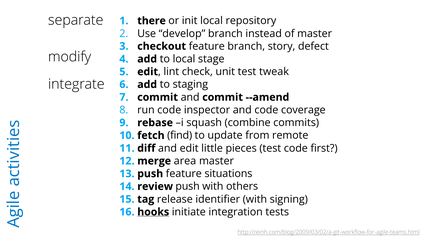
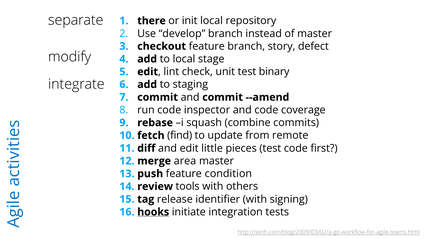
tweak: tweak -> binary
situations: situations -> condition
review push: push -> tools
